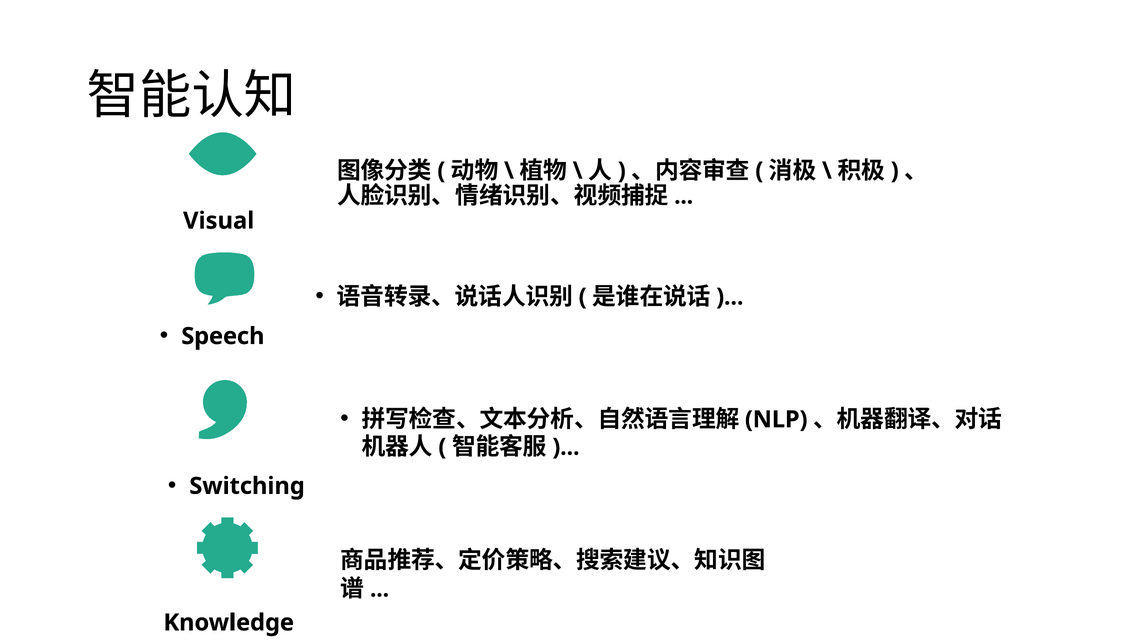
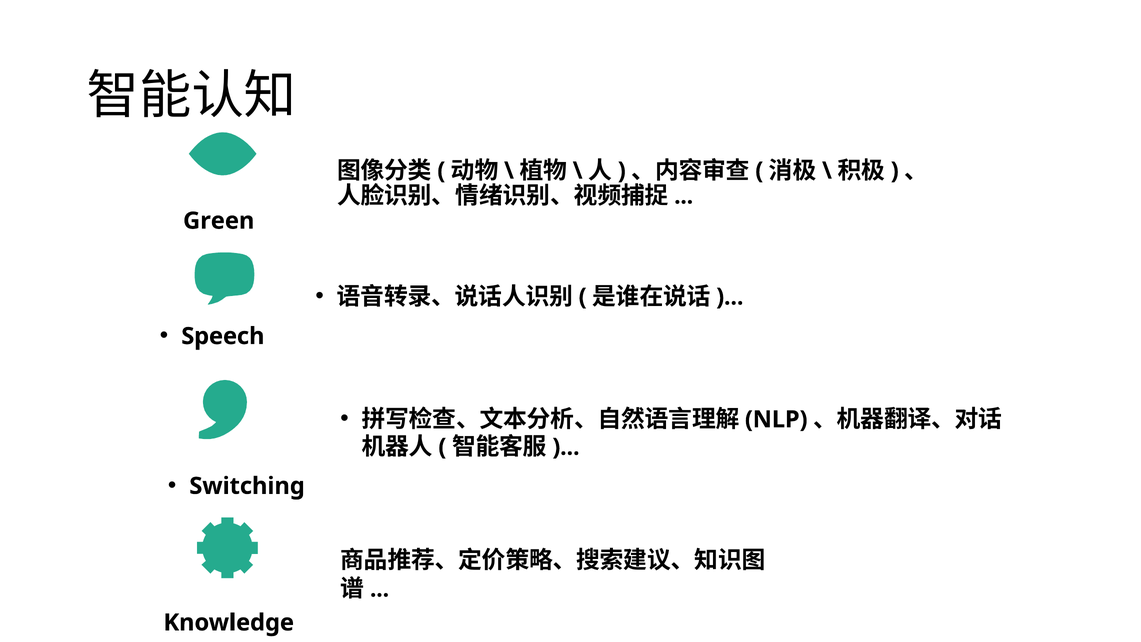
Visual: Visual -> Green
